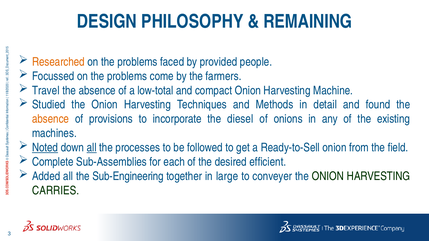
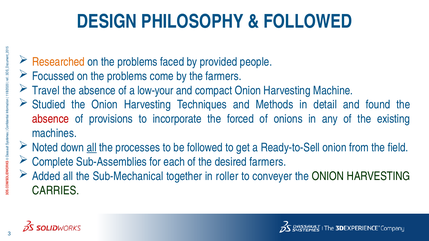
REMAINING at (308, 22): REMAINING -> FOLLOWED
low-total: low-total -> low-your
absence at (51, 119) colour: orange -> red
diesel: diesel -> forced
Noted underline: present -> none
desired efficient: efficient -> farmers
Sub-Engineering: Sub-Engineering -> Sub-Mechanical
large: large -> roller
